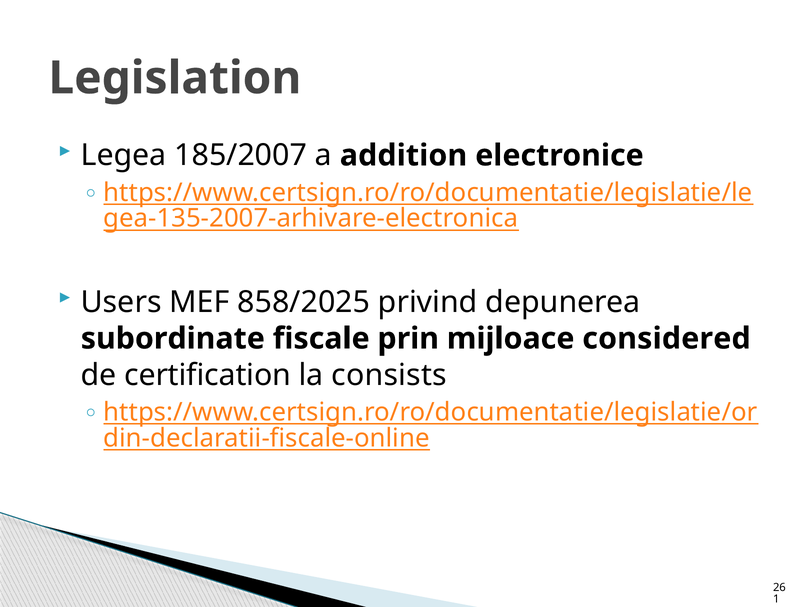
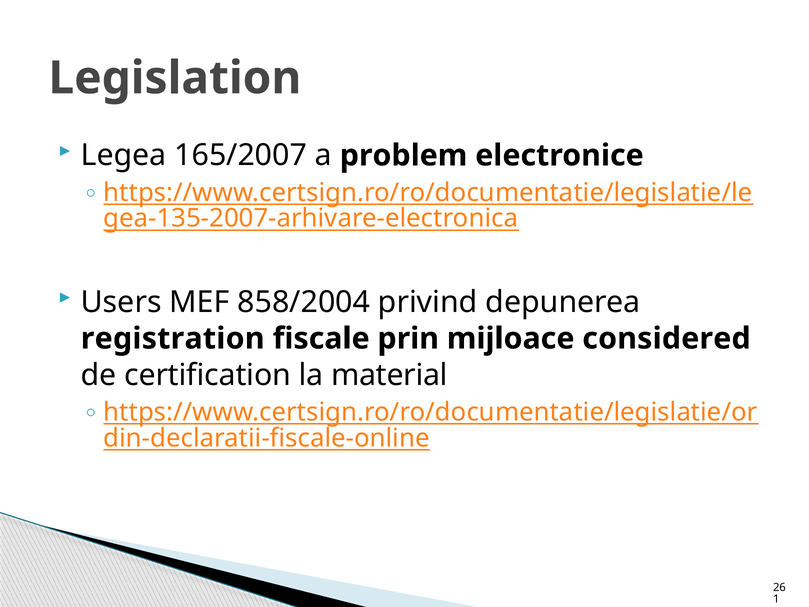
185/2007: 185/2007 -> 165/2007
addition: addition -> problem
858/2025: 858/2025 -> 858/2004
subordinate: subordinate -> registration
consists: consists -> material
